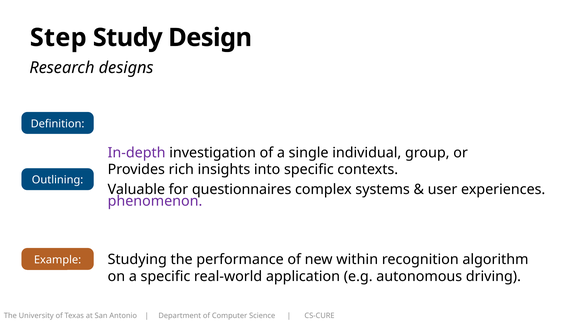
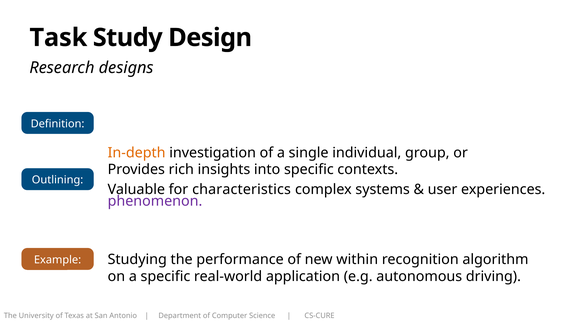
Step: Step -> Task
In-depth colour: purple -> orange
questionnaires: questionnaires -> characteristics
